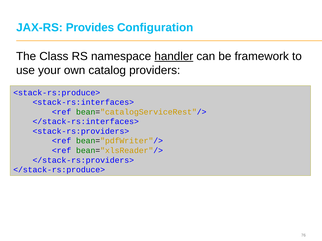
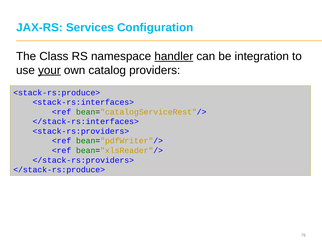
Provides: Provides -> Services
framework: framework -> integration
your underline: none -> present
